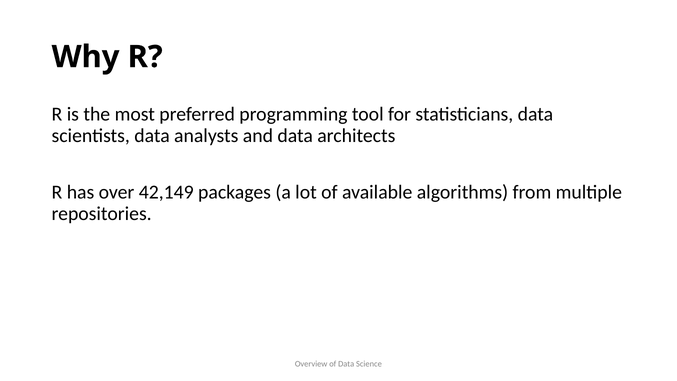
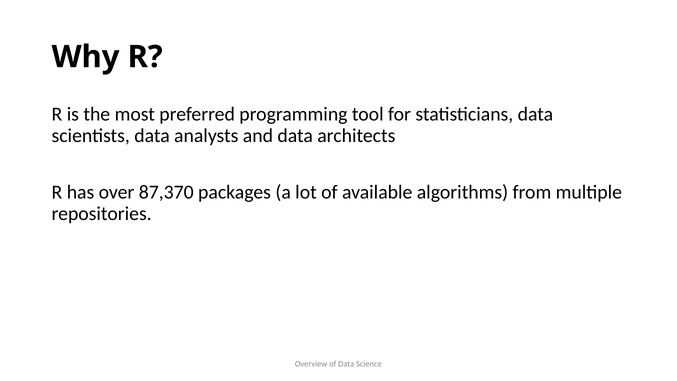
42,149: 42,149 -> 87,370
